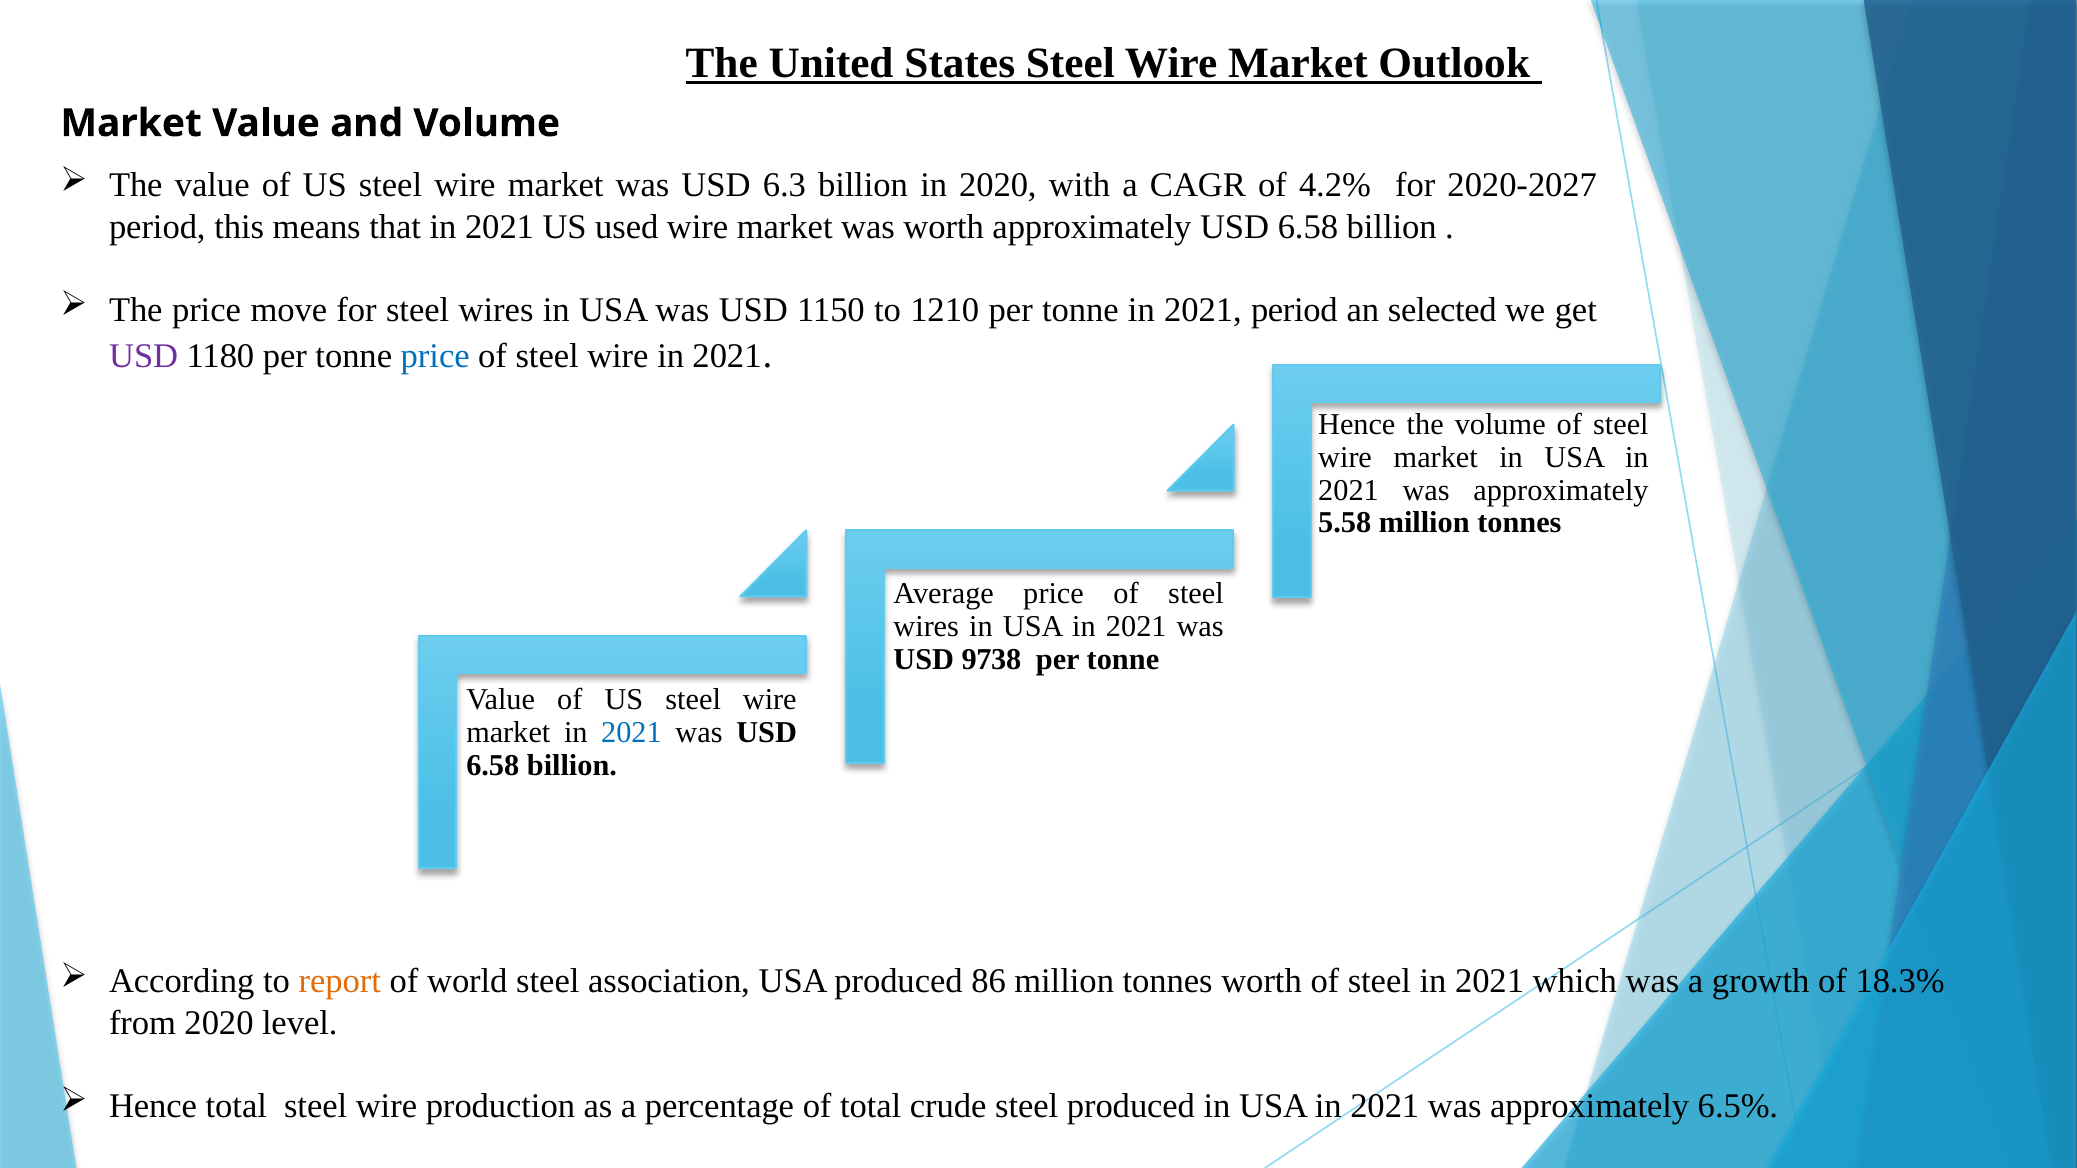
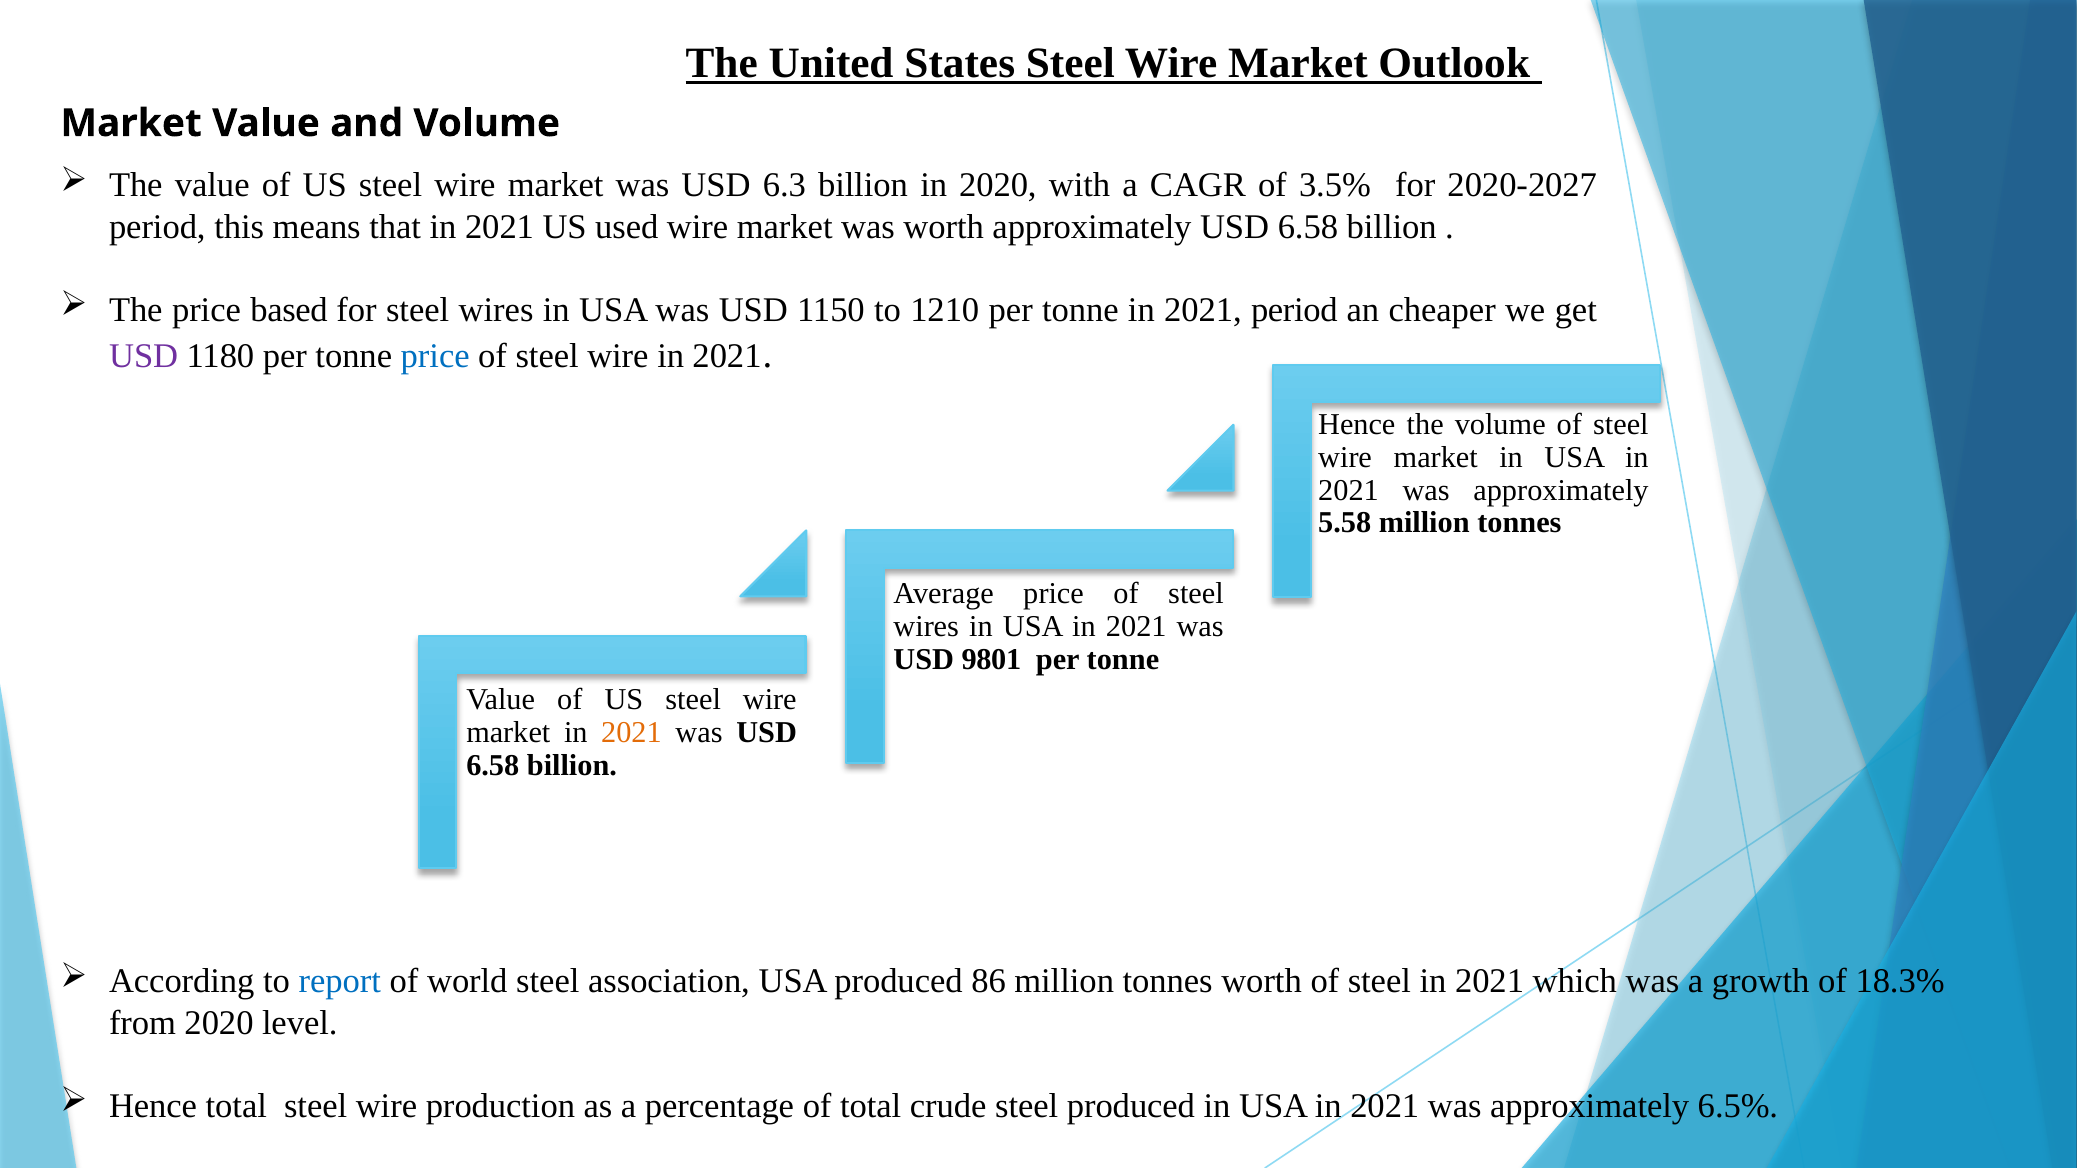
4.2%: 4.2% -> 3.5%
move: move -> based
selected: selected -> cheaper
9738: 9738 -> 9801
2021 at (631, 733) colour: blue -> orange
report colour: orange -> blue
